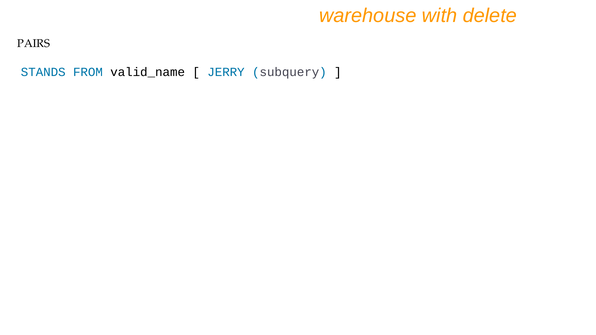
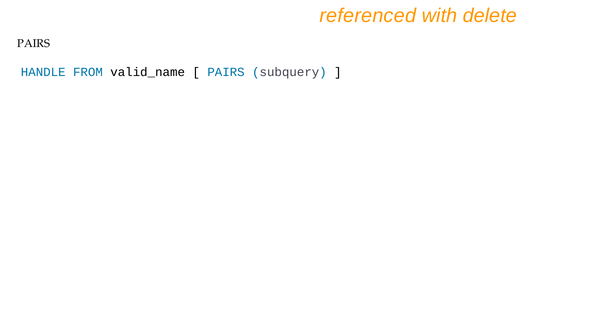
warehouse: warehouse -> referenced
STANDS: STANDS -> HANDLE
JERRY at (226, 72): JERRY -> PAIRS
